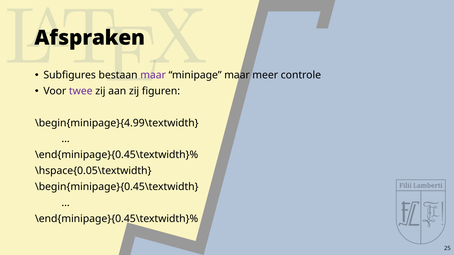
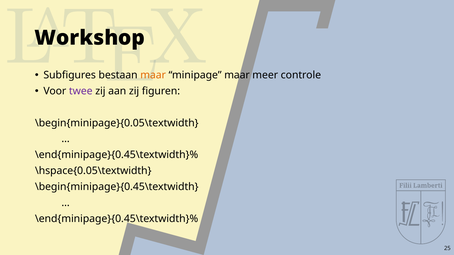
Afspraken: Afspraken -> Workshop
maar at (153, 75) colour: purple -> orange
\begin{minipage}{4.99\textwidth: \begin{minipage}{4.99\textwidth -> \begin{minipage}{0.05\textwidth
